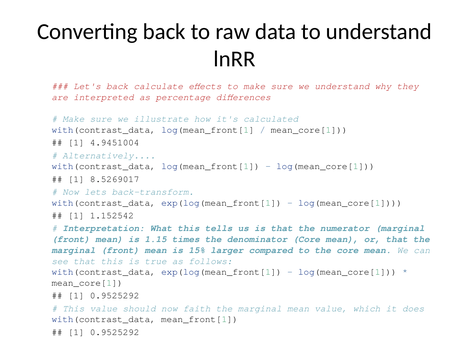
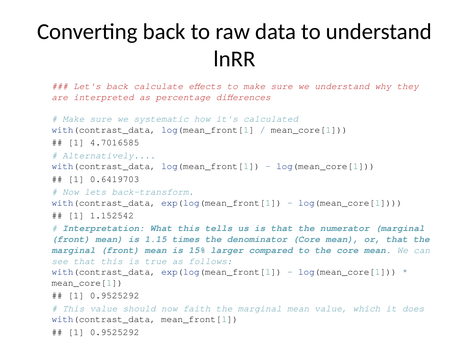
illustrate: illustrate -> systematic
4.9451004: 4.9451004 -> 4.7016585
8.5269017: 8.5269017 -> 0.6419703
